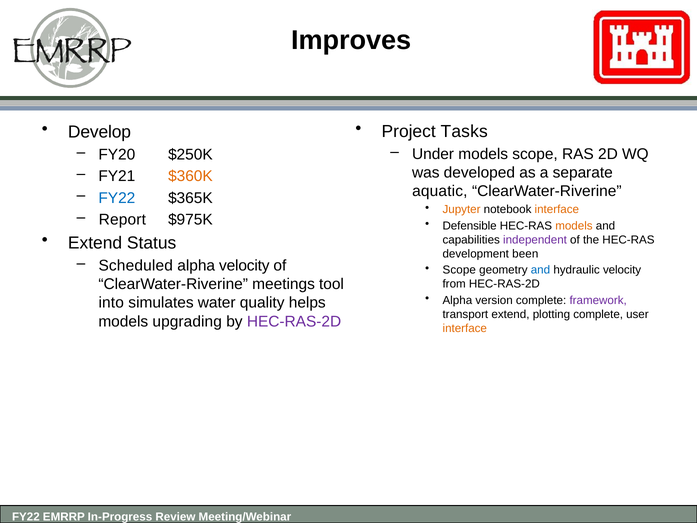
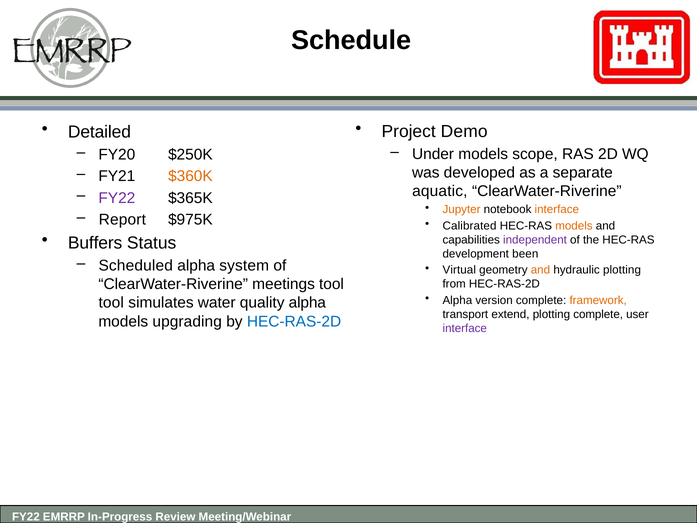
Improves: Improves -> Schedule
Tasks: Tasks -> Demo
Develop: Develop -> Detailed
FY22 at (117, 198) colour: blue -> purple
Defensible: Defensible -> Calibrated
Extend at (95, 243): Extend -> Buffers
alpha velocity: velocity -> system
Scope at (459, 270): Scope -> Virtual
and at (540, 270) colour: blue -> orange
hydraulic velocity: velocity -> plotting
framework colour: purple -> orange
into at (111, 303): into -> tool
quality helps: helps -> alpha
HEC-RAS-2D at (294, 321) colour: purple -> blue
interface at (465, 328) colour: orange -> purple
